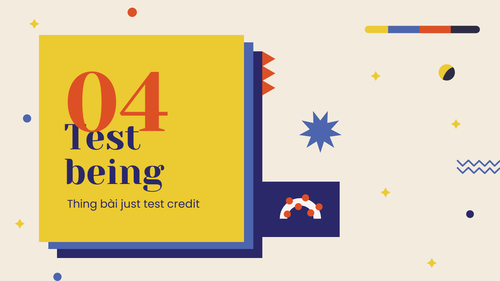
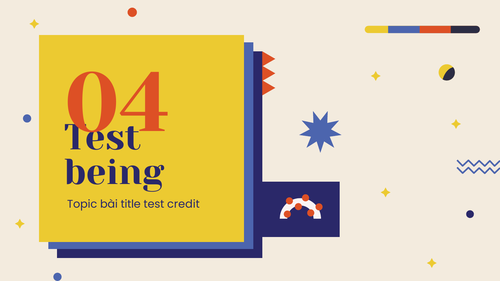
Thing: Thing -> Topic
just: just -> title
